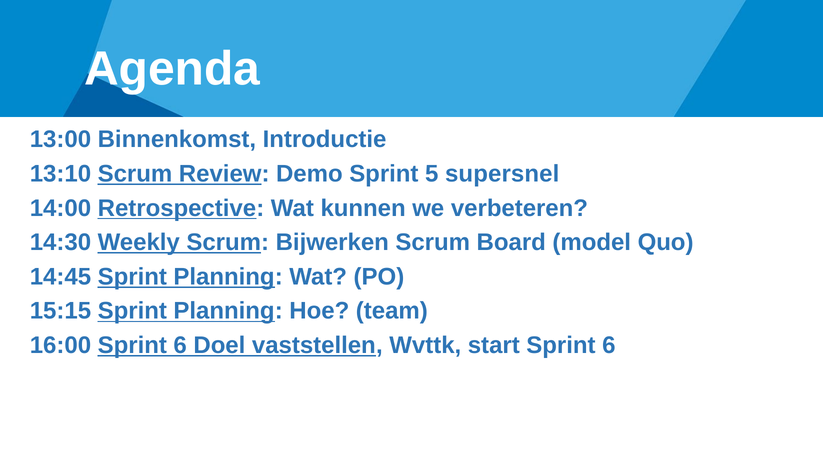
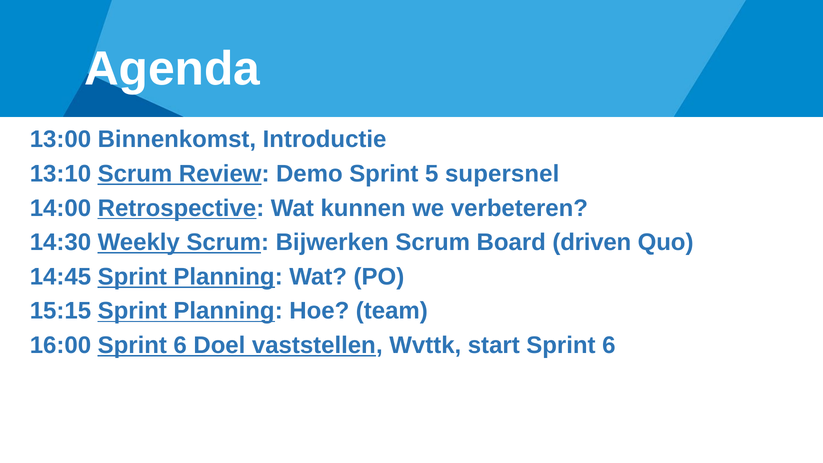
model: model -> driven
